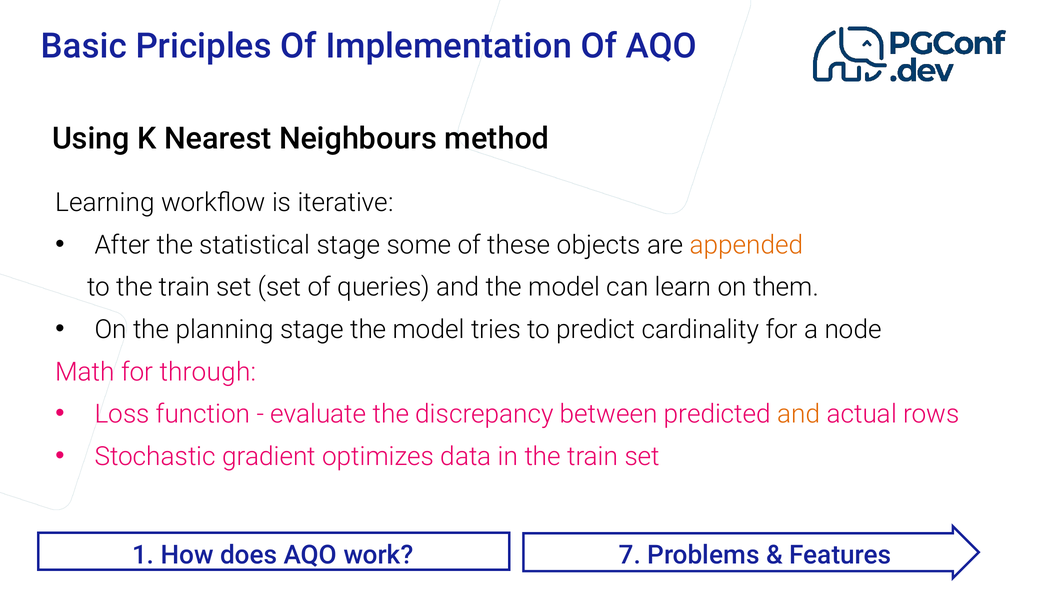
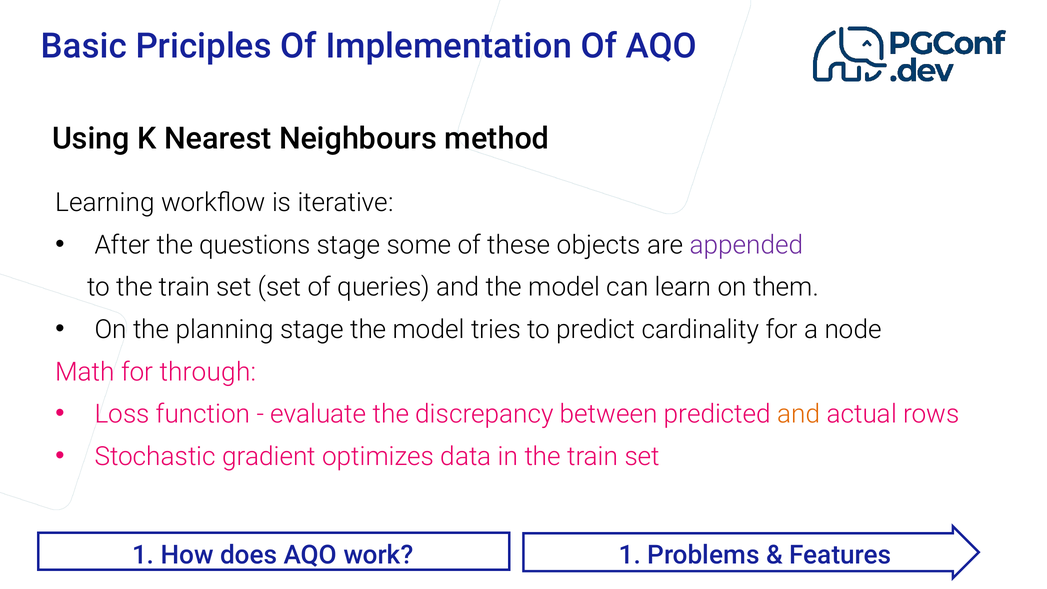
statistical: statistical -> questions
appended colour: orange -> purple
work 7: 7 -> 1
